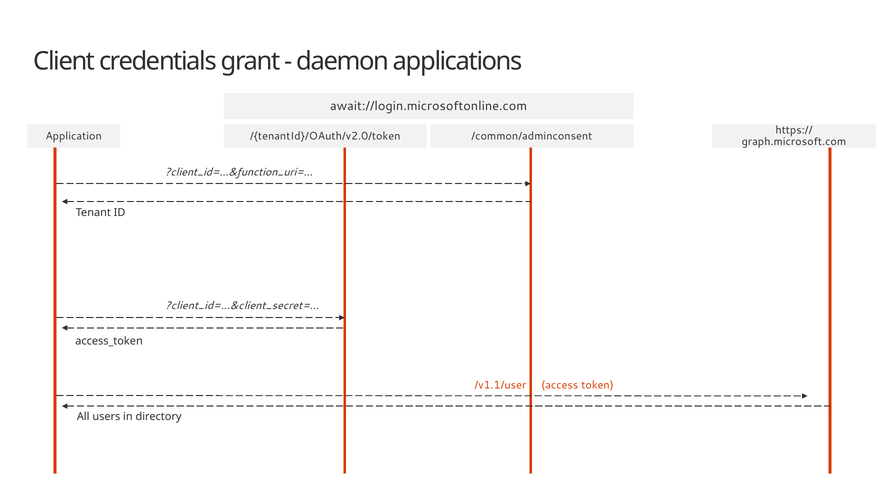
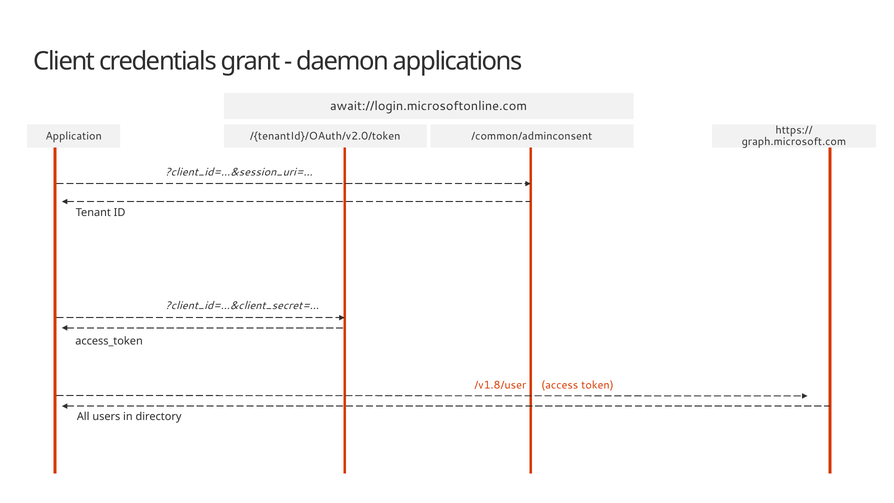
?client_id=…&function_uri=…: ?client_id=…&function_uri=… -> ?client_id=…&session_uri=…
/v1.1/user: /v1.1/user -> /v1.8/user
